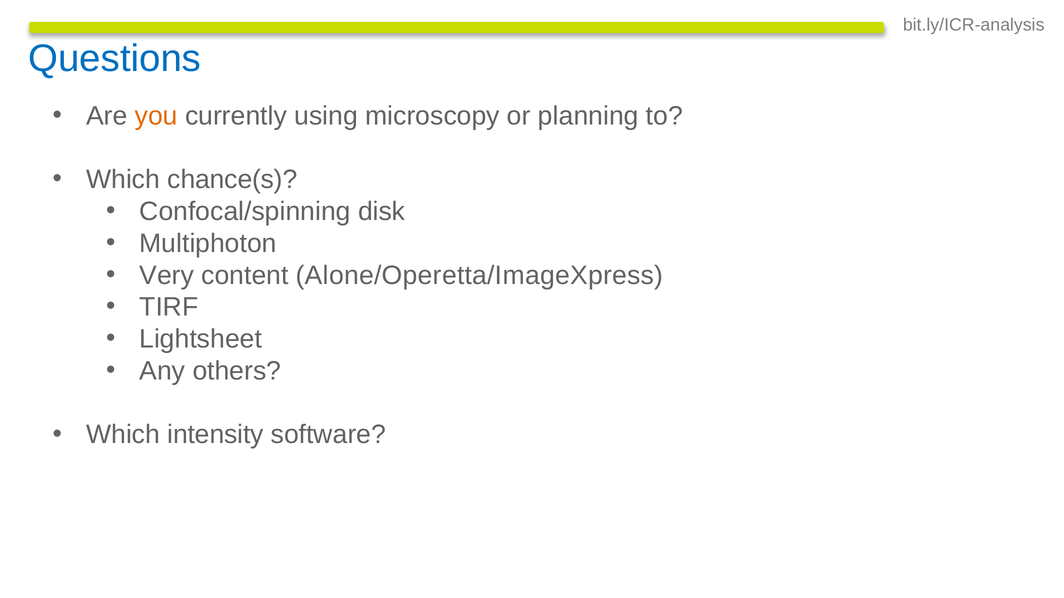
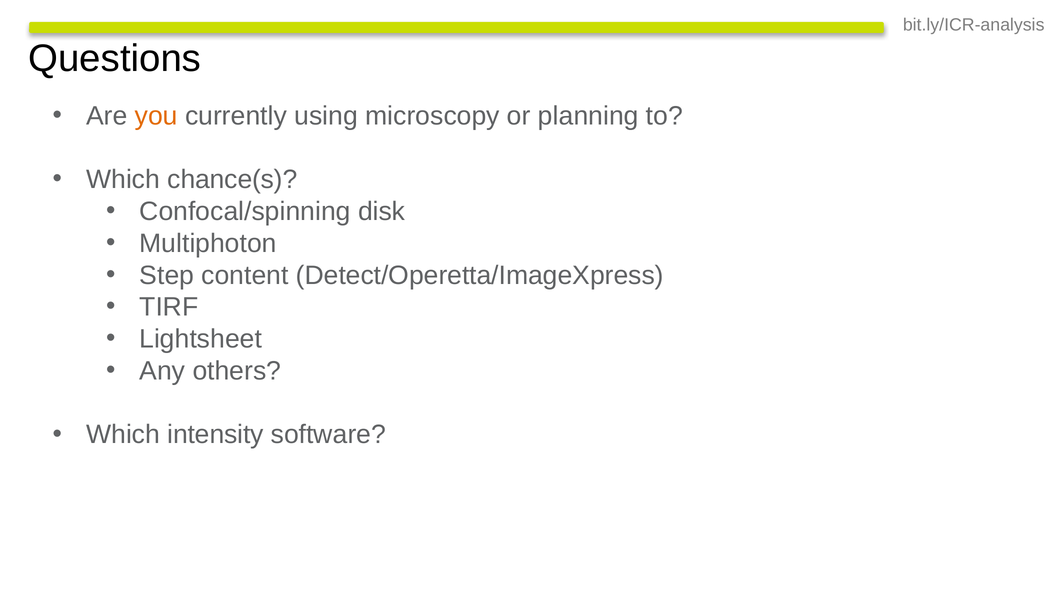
Questions colour: blue -> black
Very: Very -> Step
Alone/Operetta/ImageXpress: Alone/Operetta/ImageXpress -> Detect/Operetta/ImageXpress
